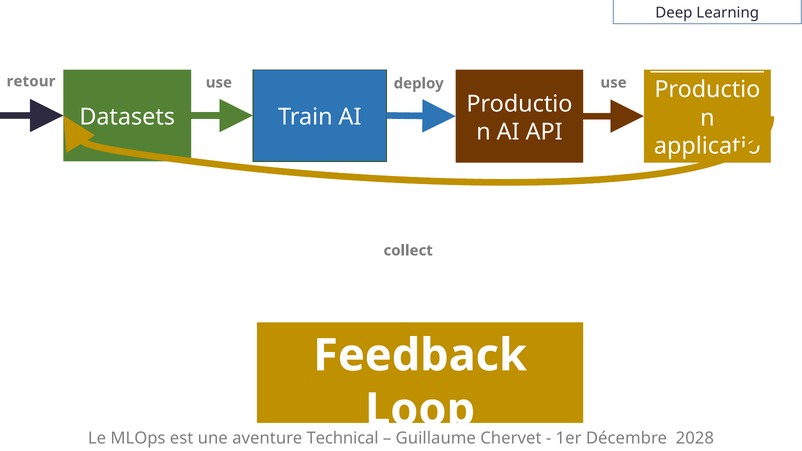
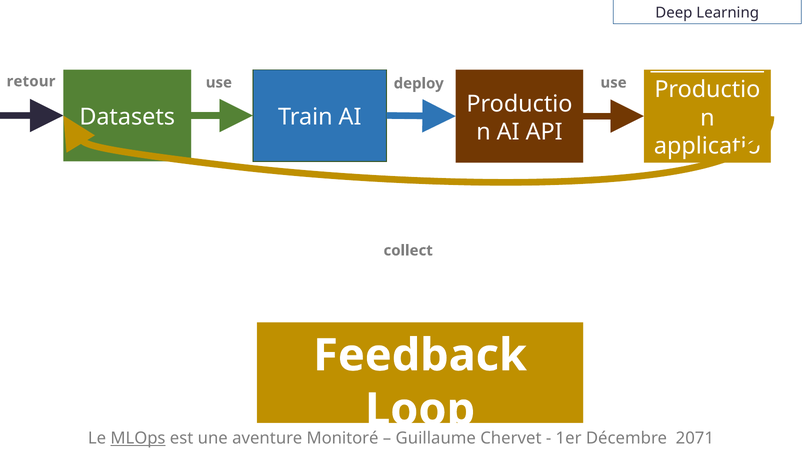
MLOps underline: none -> present
Technical: Technical -> Monitoré
2028: 2028 -> 2071
